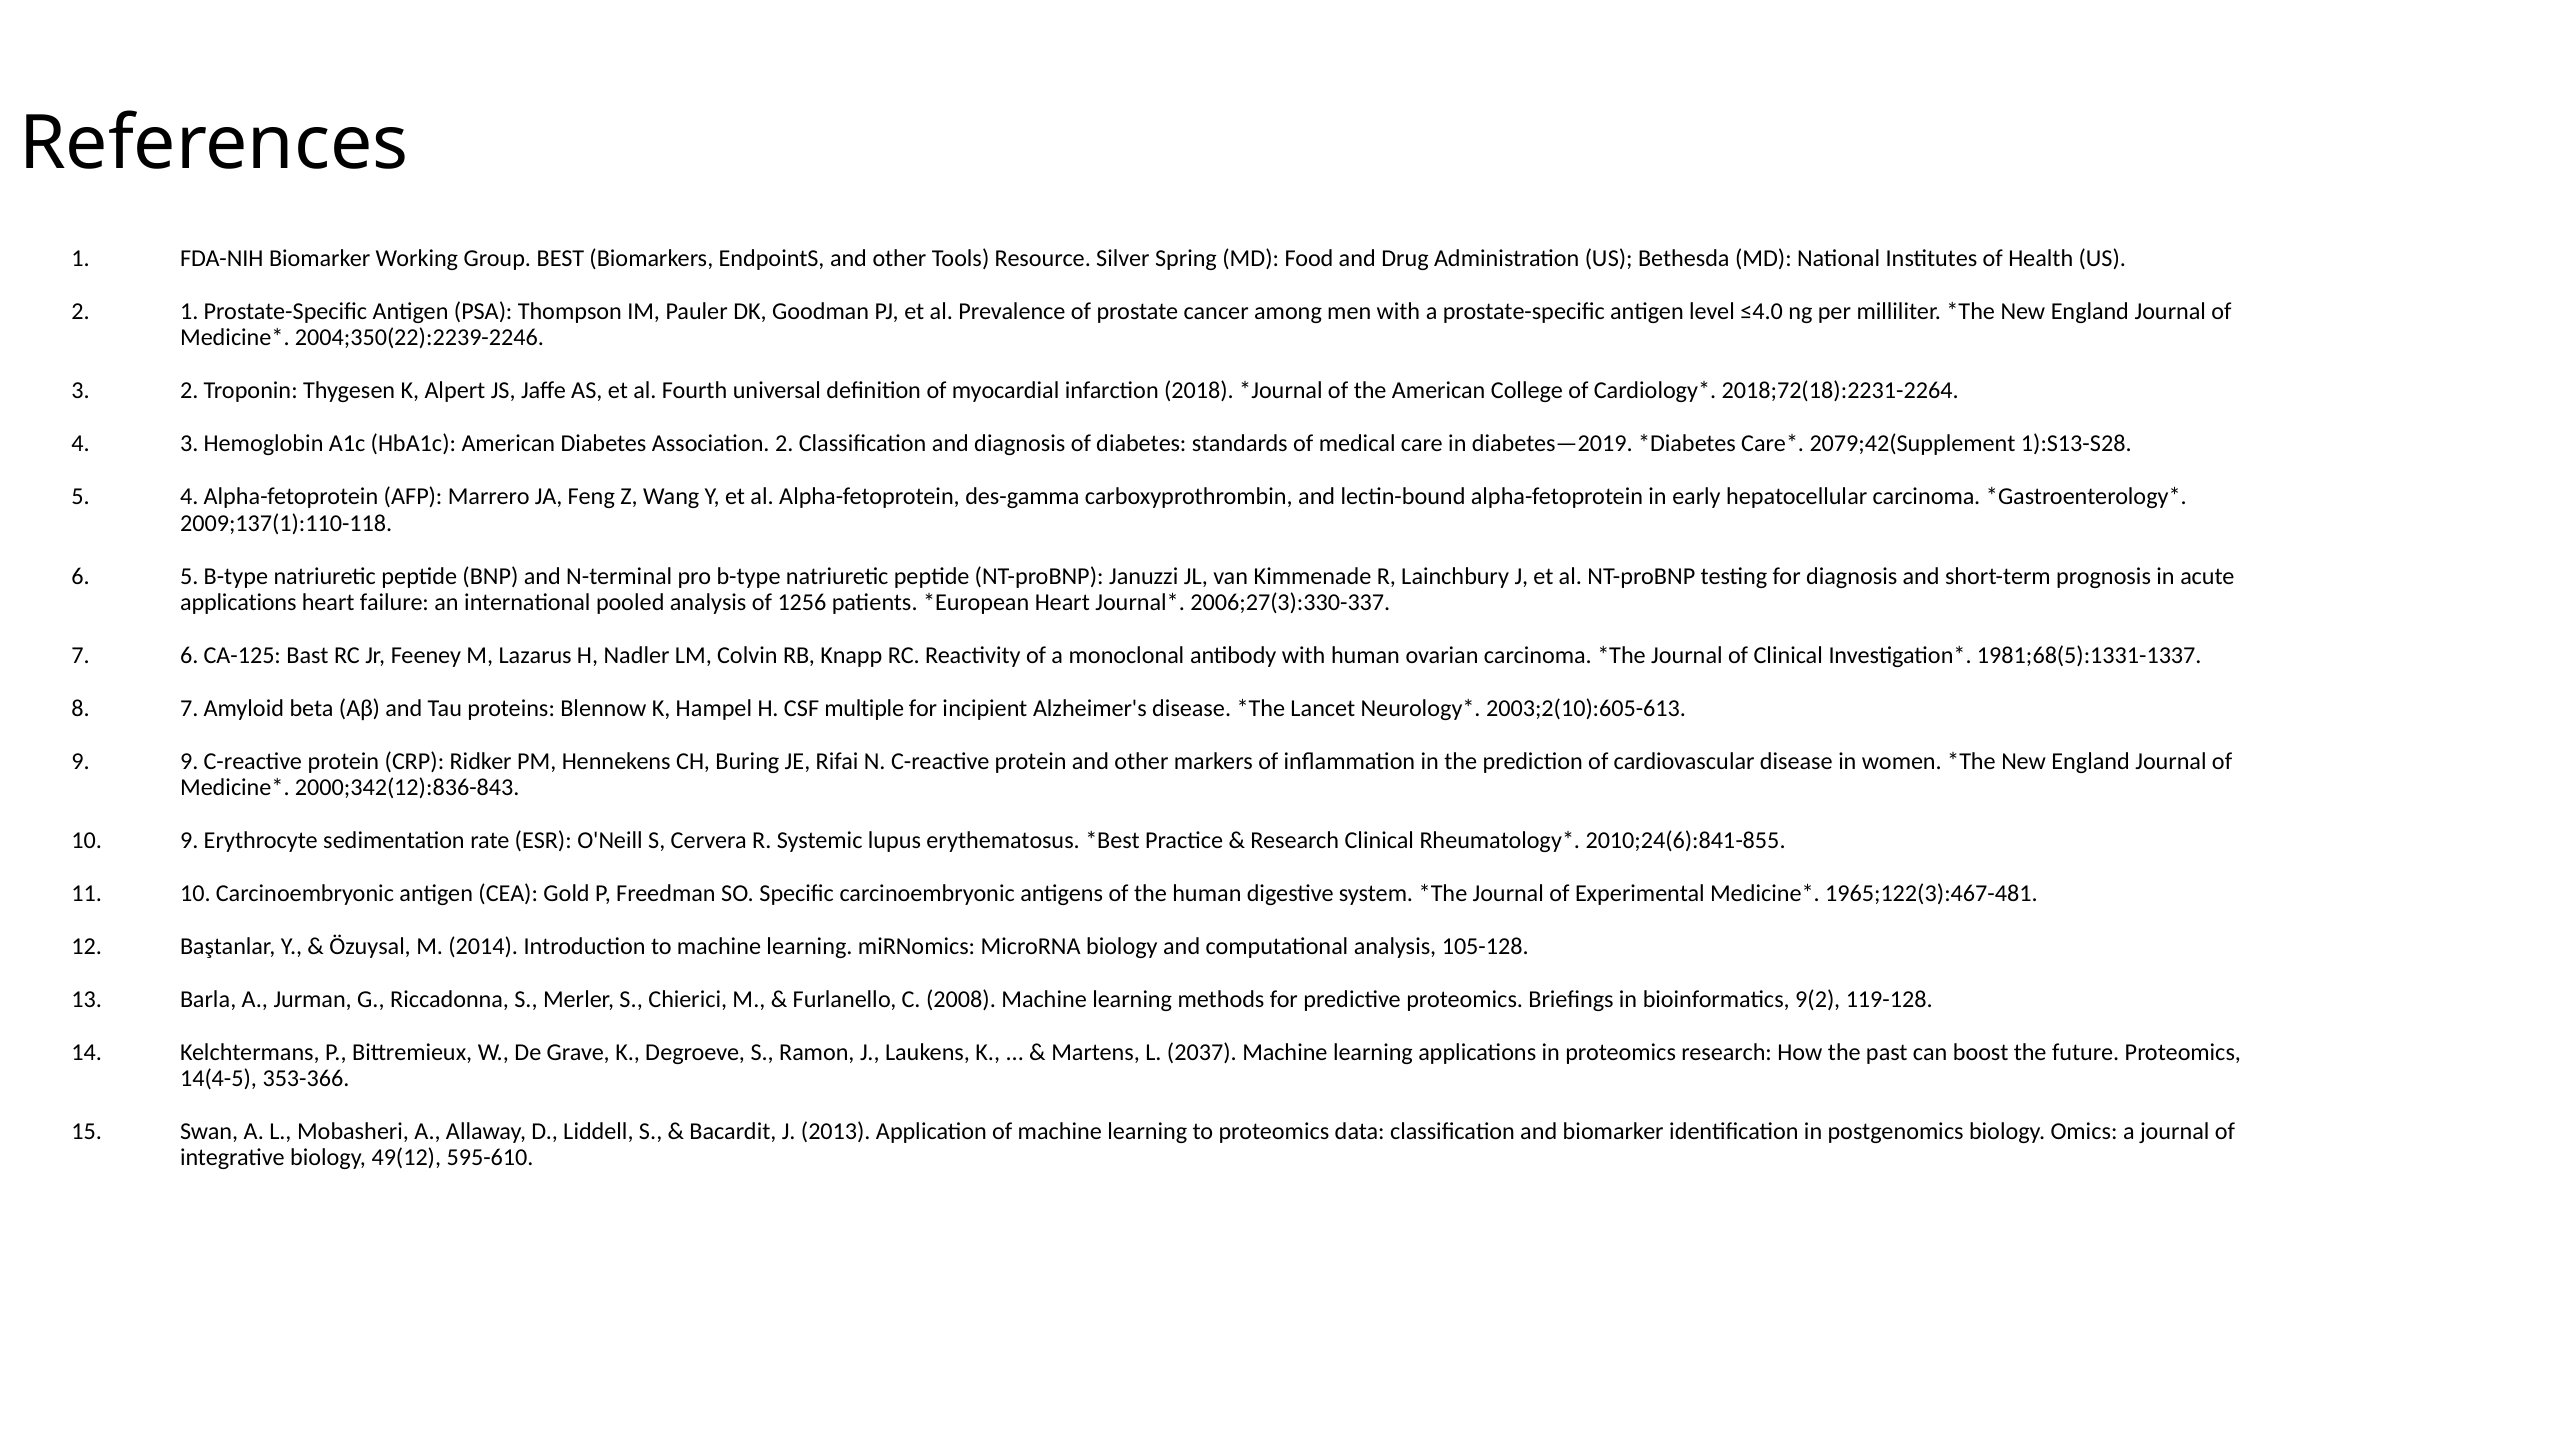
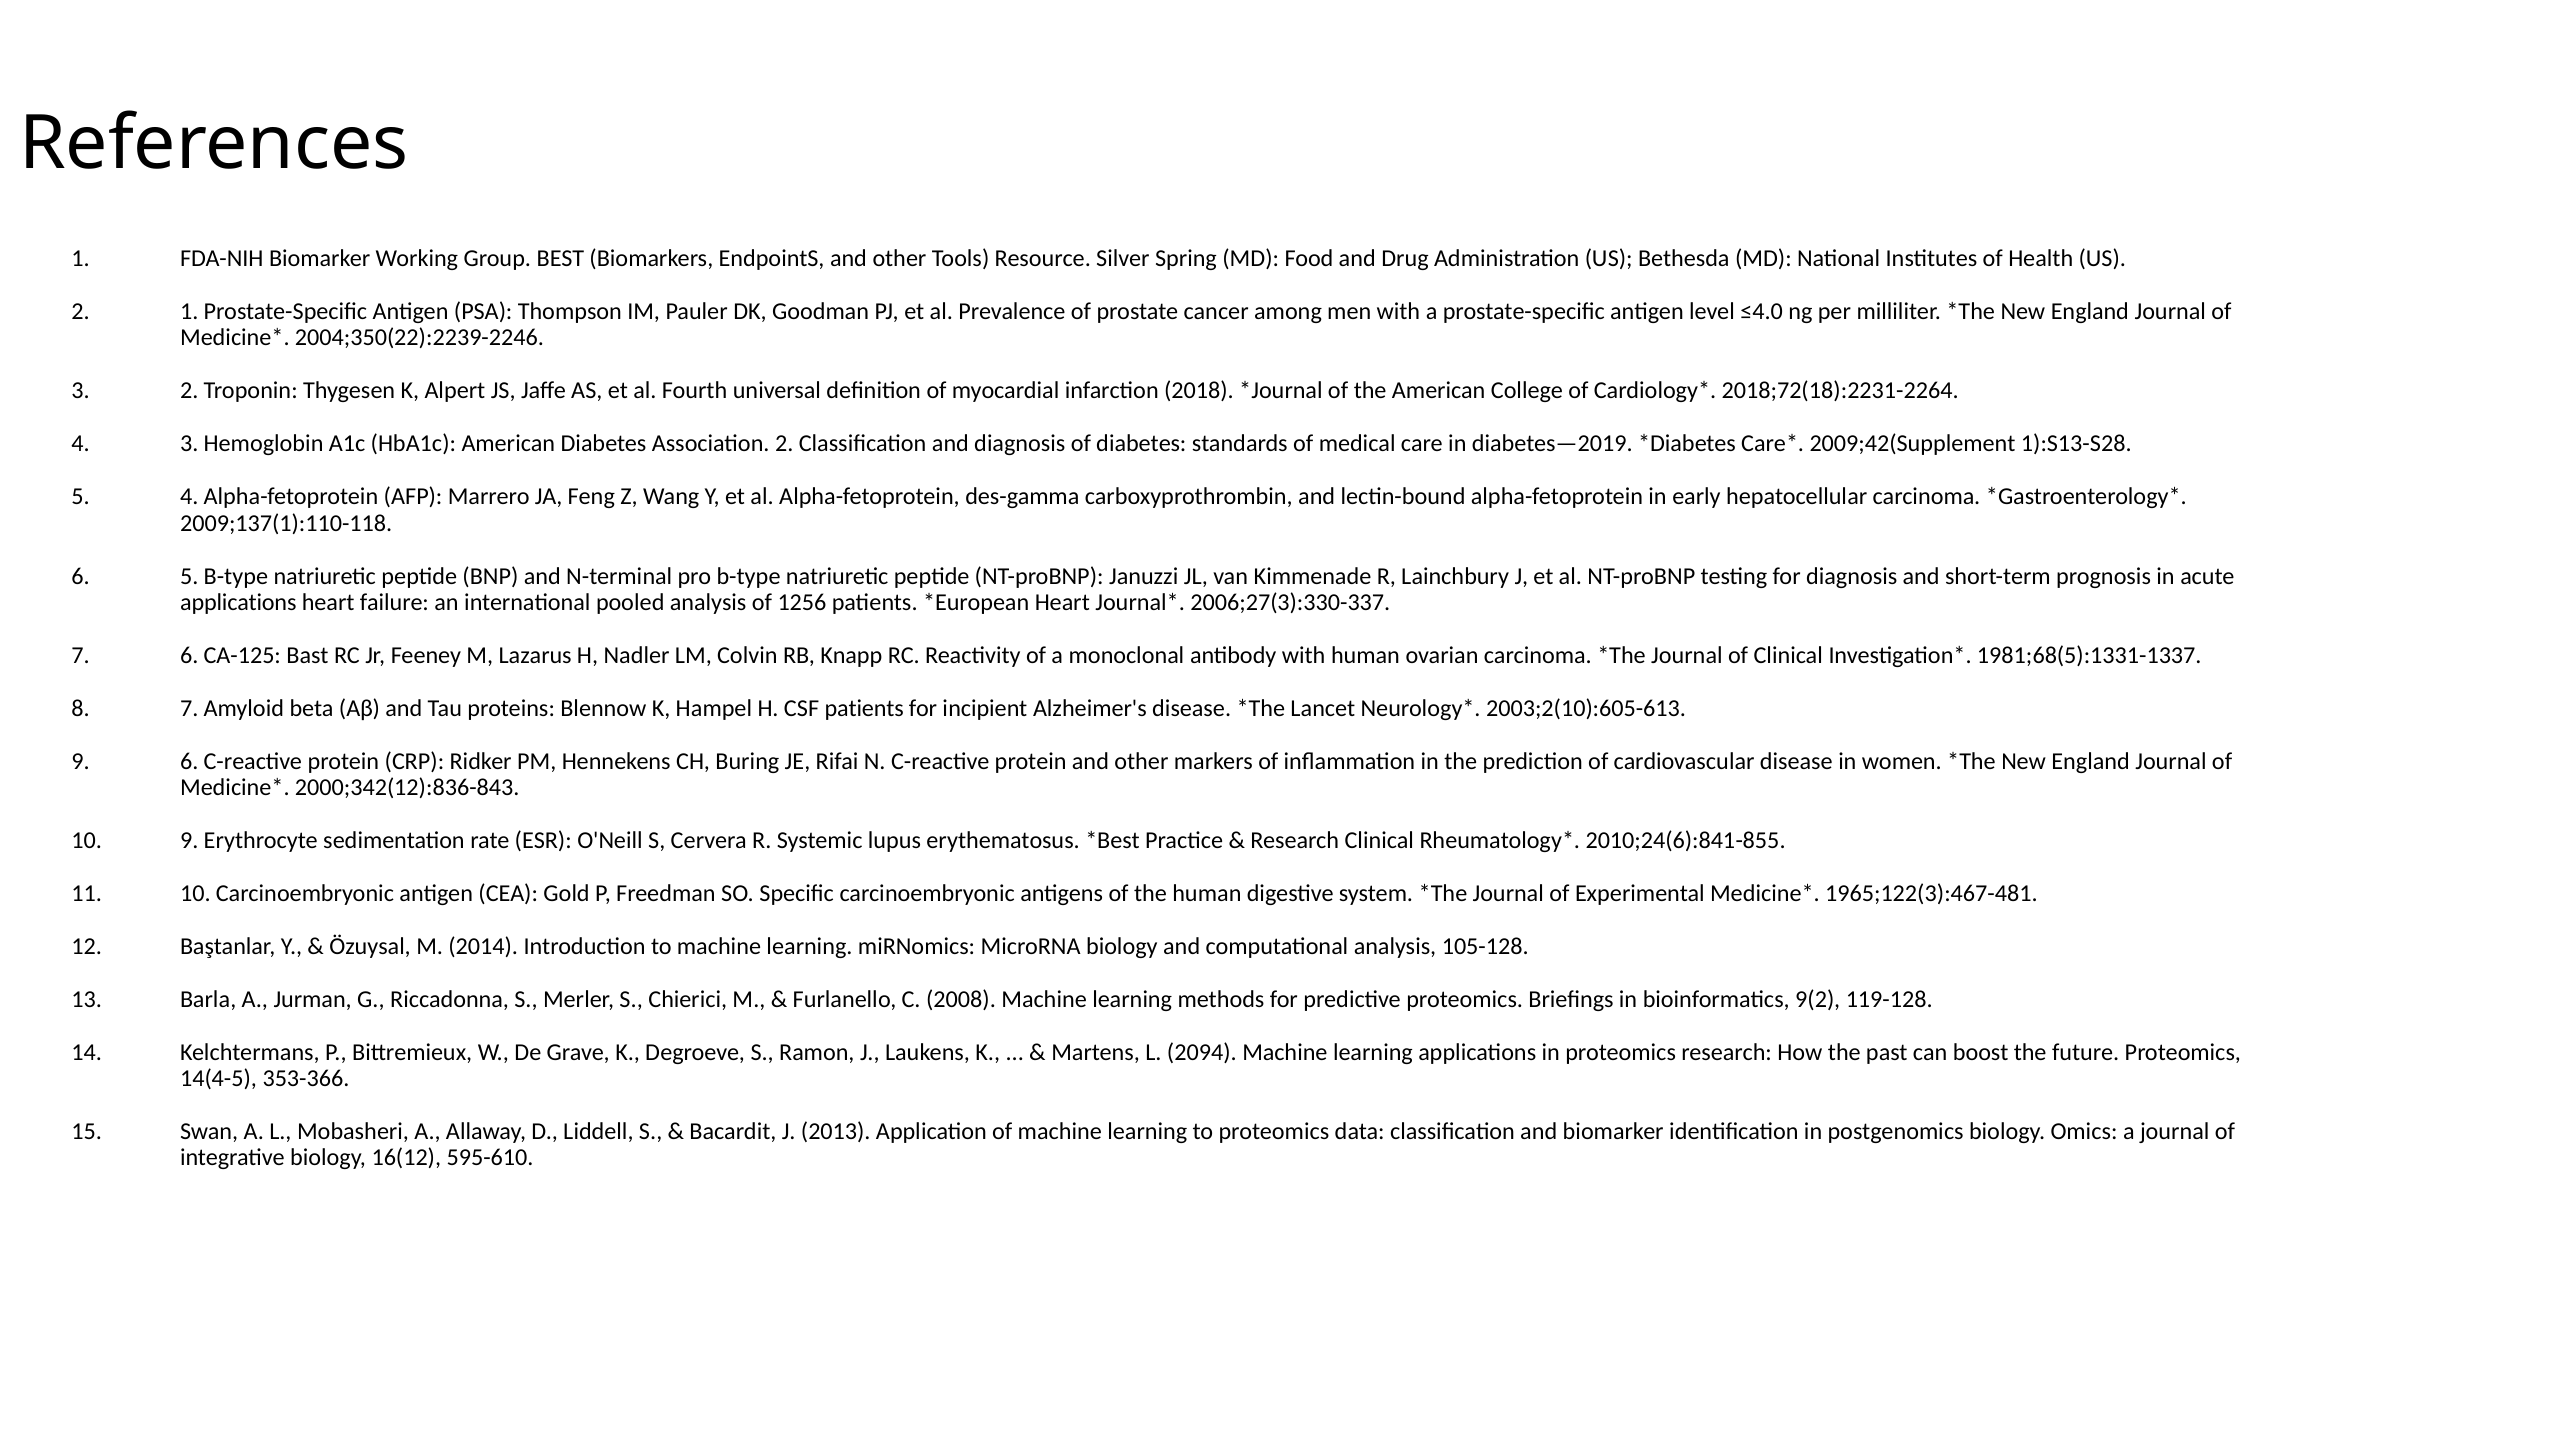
2079;42(Supplement: 2079;42(Supplement -> 2009;42(Supplement
CSF multiple: multiple -> patients
9 9: 9 -> 6
2037: 2037 -> 2094
49(12: 49(12 -> 16(12
